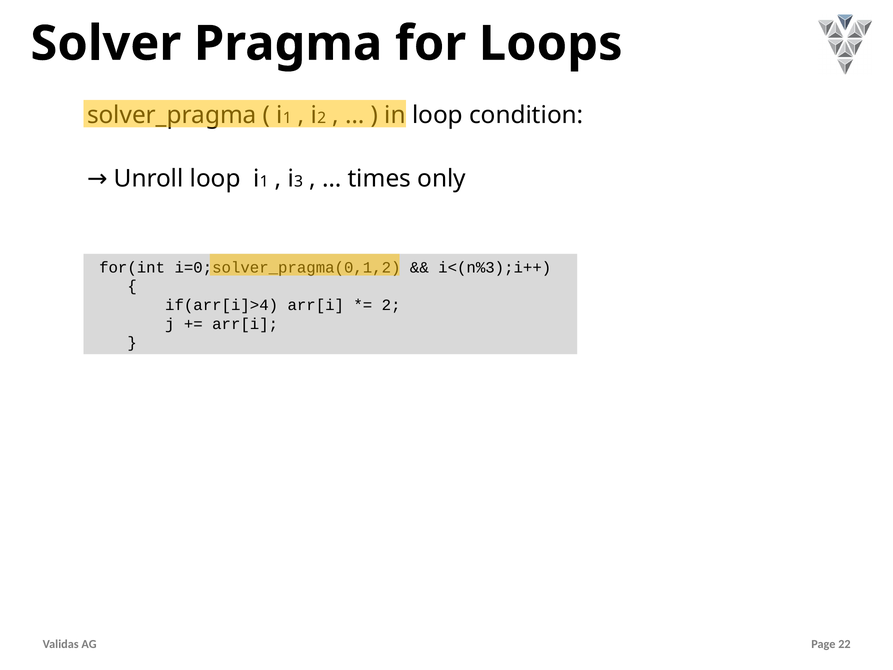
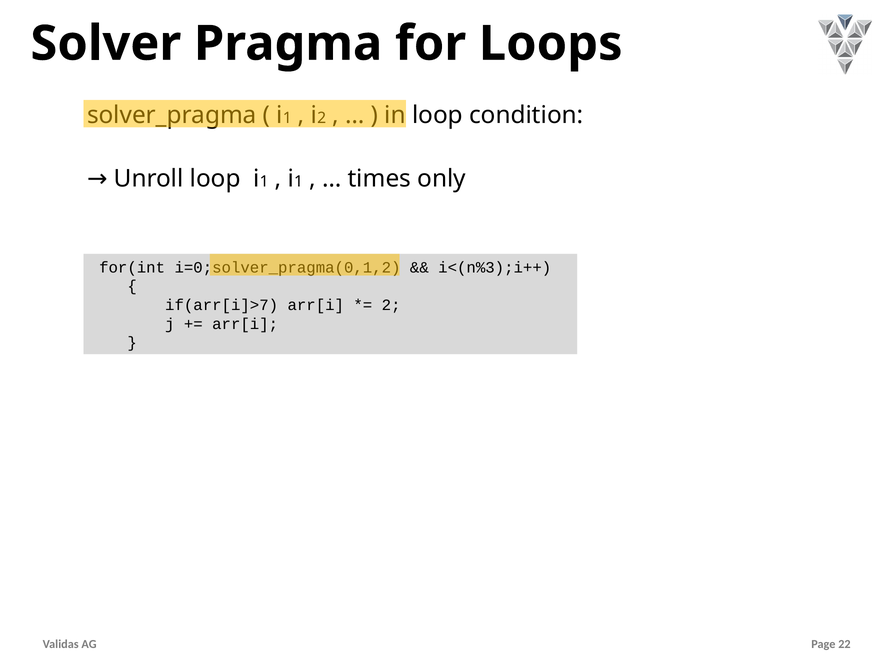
3 at (299, 182): 3 -> 1
if(arr[i]>4: if(arr[i]>4 -> if(arr[i]>7
